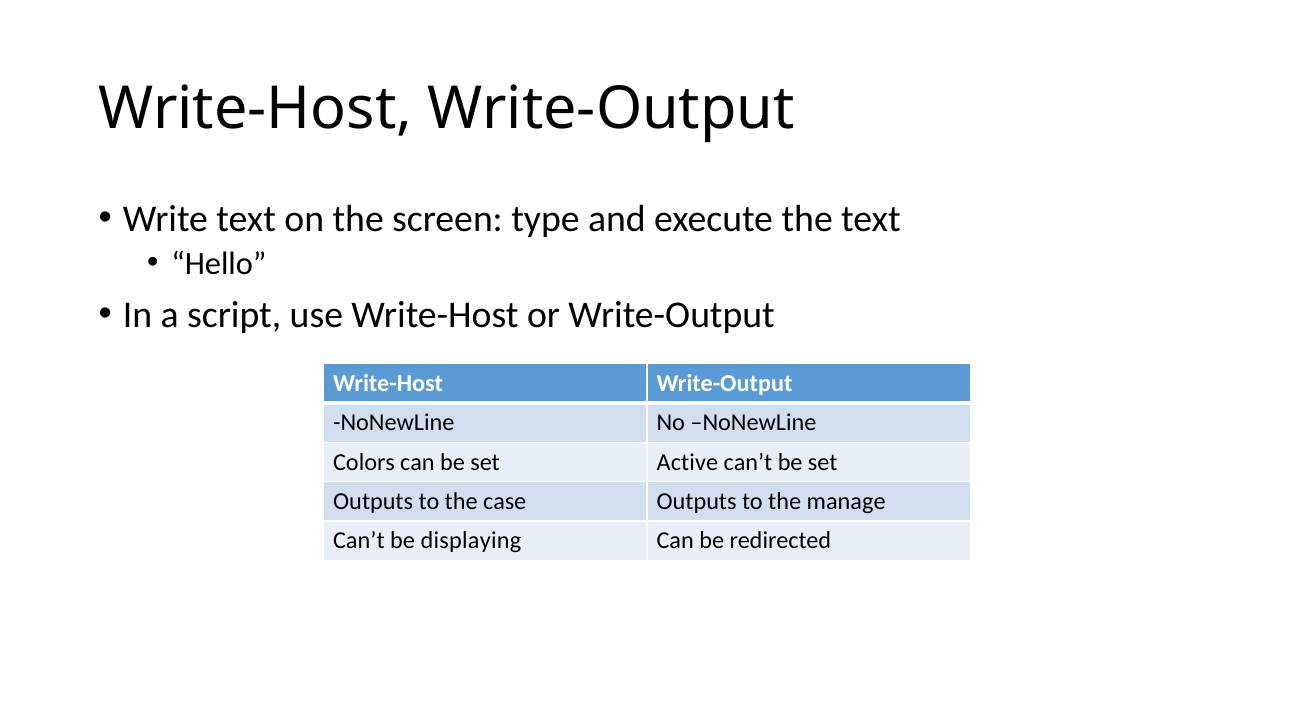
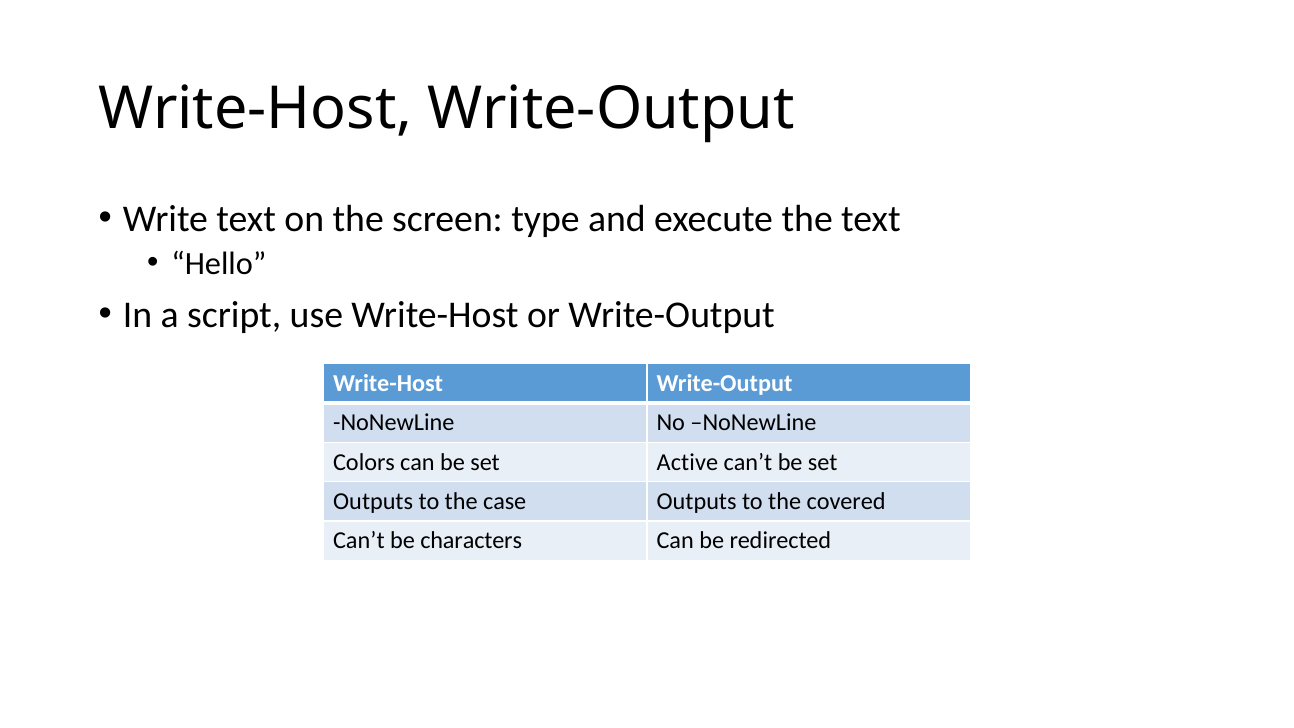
manage: manage -> covered
displaying: displaying -> characters
